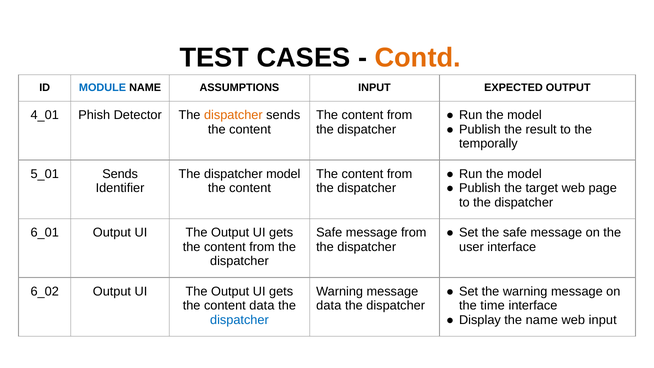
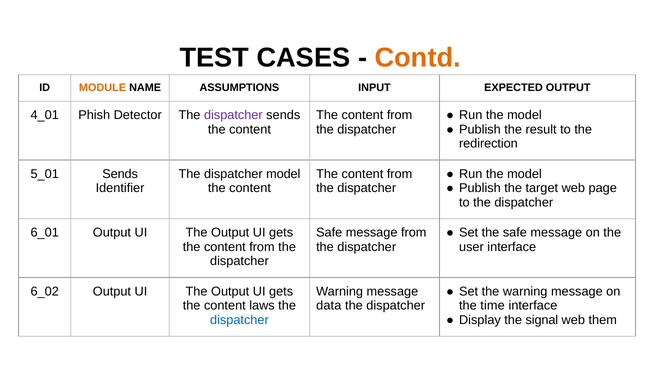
MODULE colour: blue -> orange
dispatcher at (233, 115) colour: orange -> purple
temporally: temporally -> redirection
content data: data -> laws
the name: name -> signal
web input: input -> them
